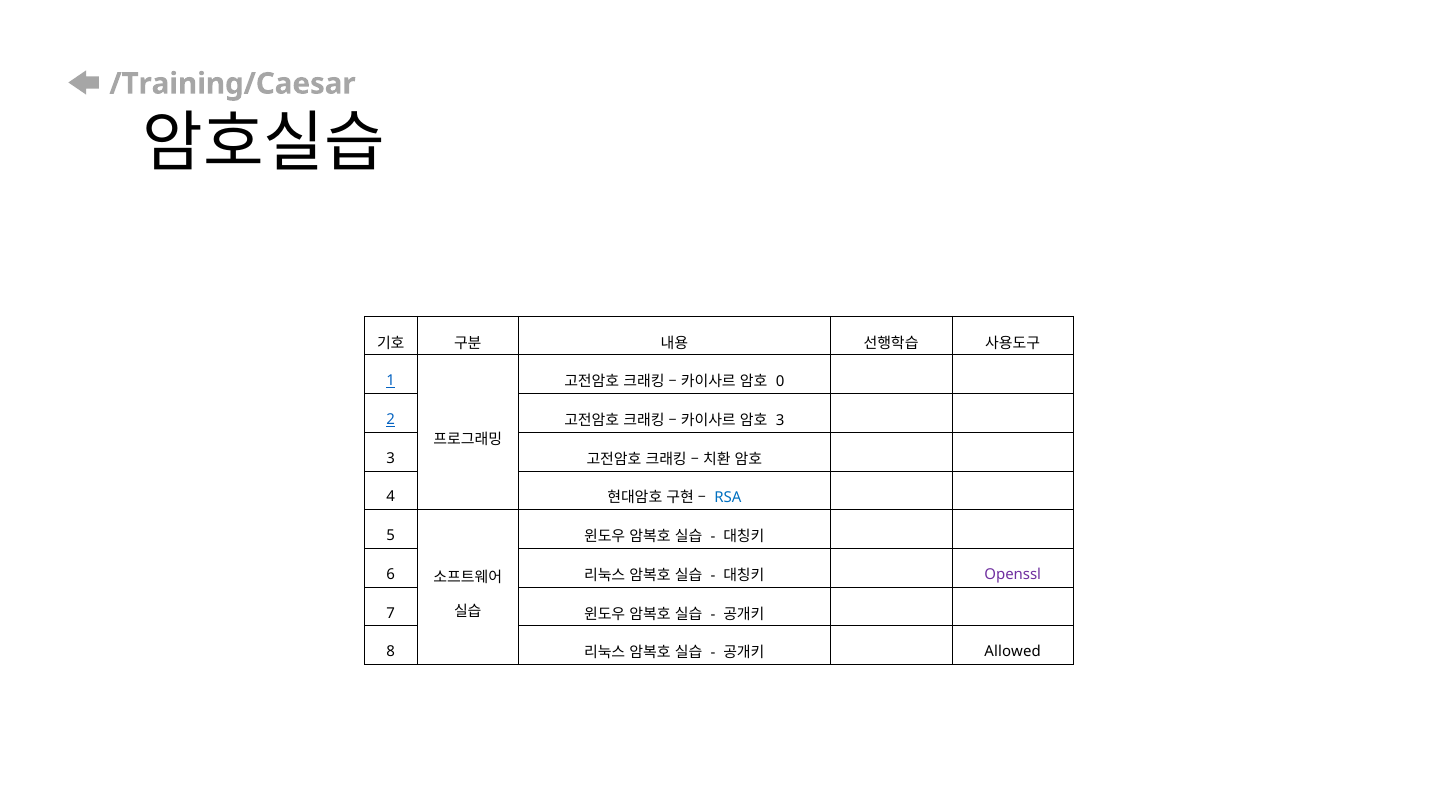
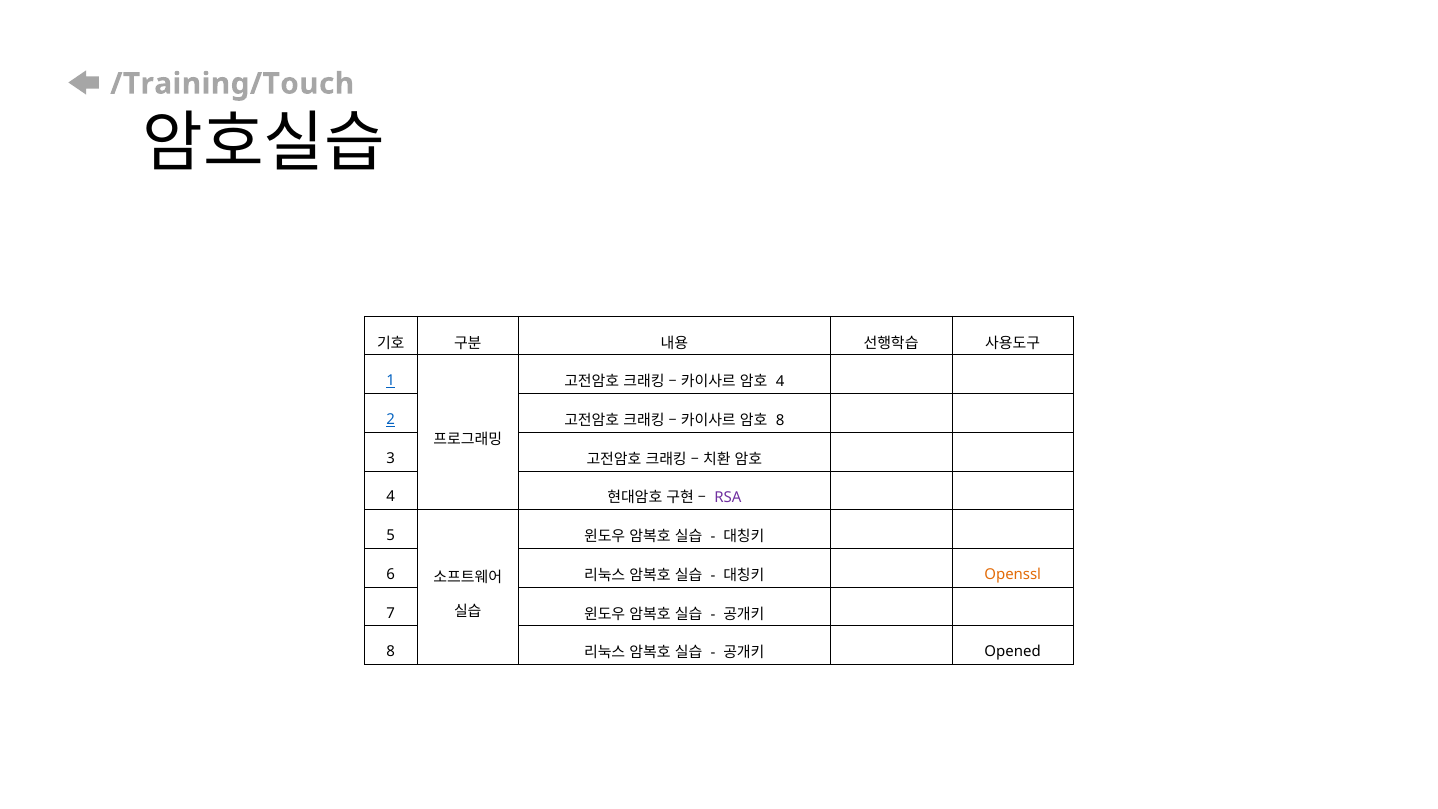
/Training/Caesar: /Training/Caesar -> /Training/Touch
0 at (780, 382): 0 -> 4
3 at (780, 421): 3 -> 8
RSA colour: blue -> purple
Openssl colour: purple -> orange
Allowed: Allowed -> Opened
